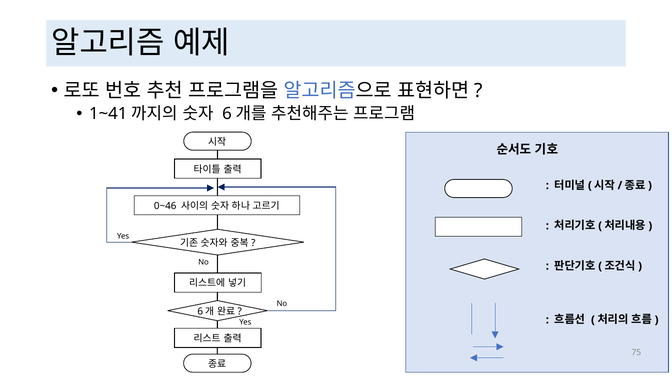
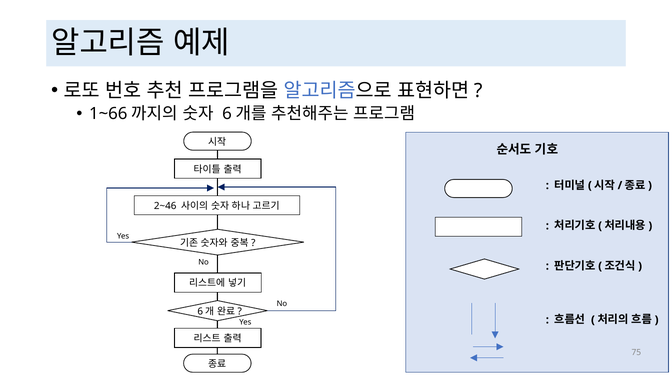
1~41: 1~41 -> 1~66
0~46: 0~46 -> 2~46
